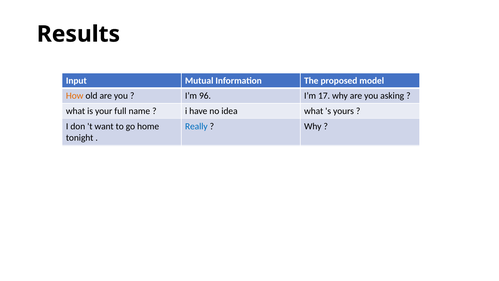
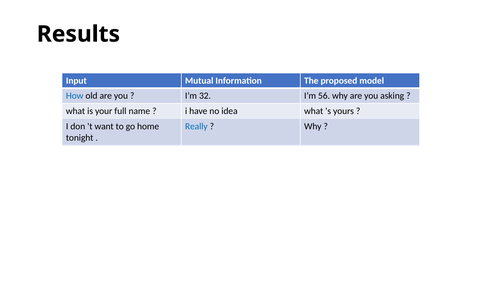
How colour: orange -> blue
96: 96 -> 32
17: 17 -> 56
